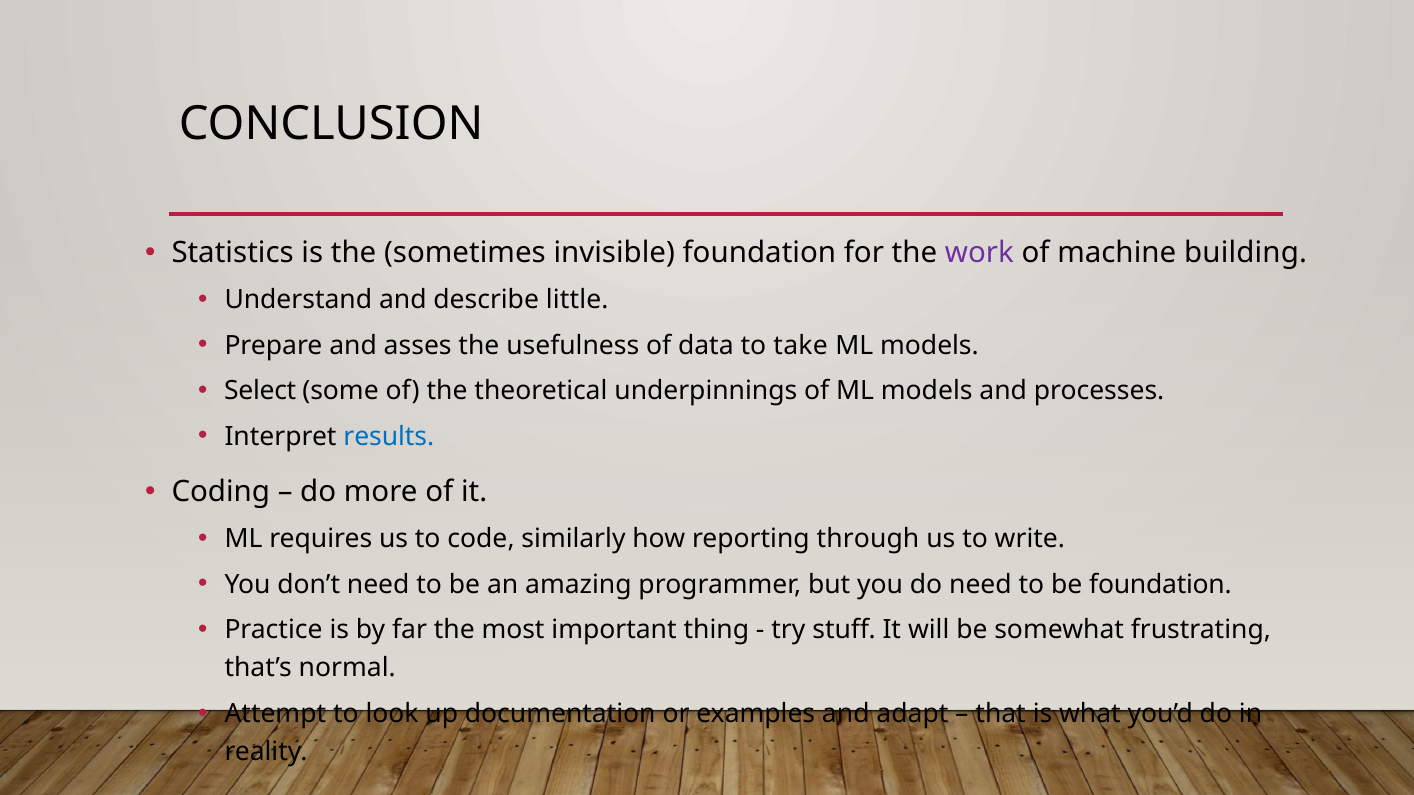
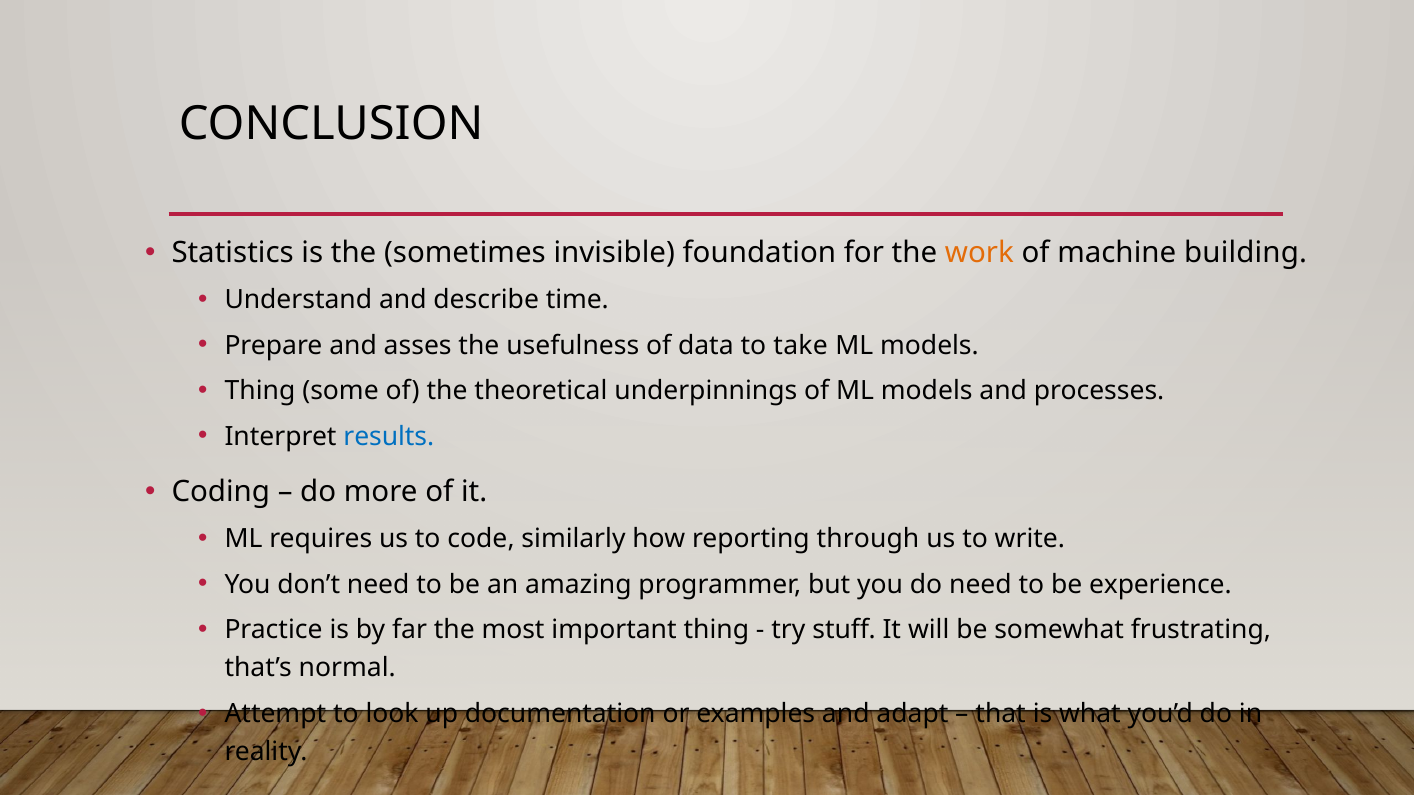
work colour: purple -> orange
little: little -> time
Select at (260, 391): Select -> Thing
be foundation: foundation -> experience
